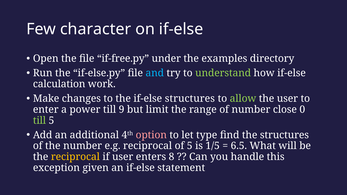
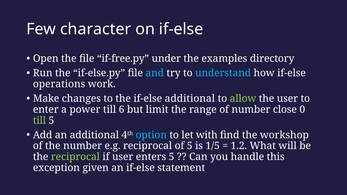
understand colour: light green -> light blue
calculation: calculation -> operations
if-else structures: structures -> additional
9: 9 -> 6
option colour: pink -> light blue
type: type -> with
the structures: structures -> workshop
6.5: 6.5 -> 1.2
reciprocal at (75, 157) colour: yellow -> light green
enters 8: 8 -> 5
